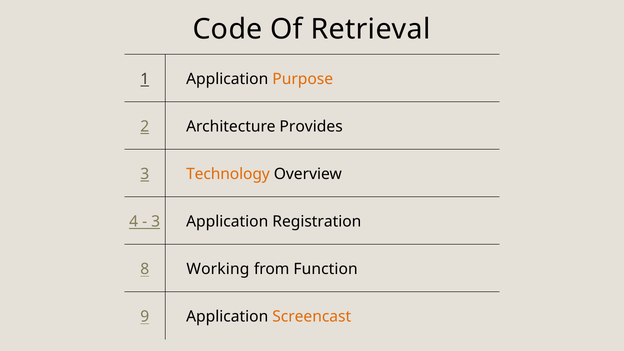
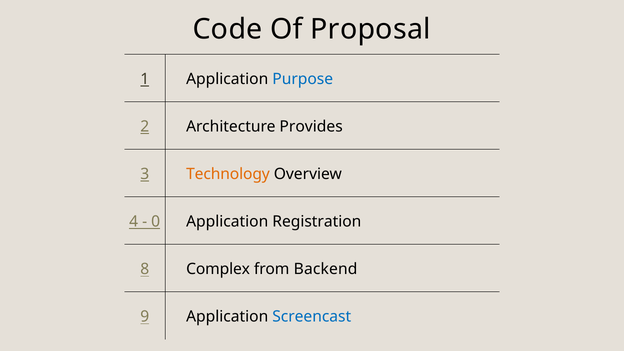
Retrieval: Retrieval -> Proposal
Purpose colour: orange -> blue
3 at (156, 221): 3 -> 0
Working: Working -> Complex
Function: Function -> Backend
Screencast colour: orange -> blue
